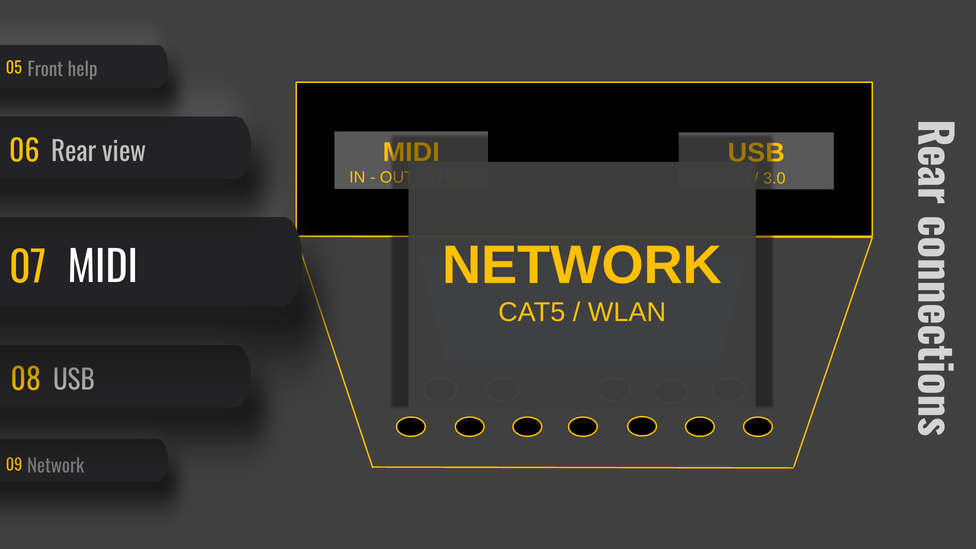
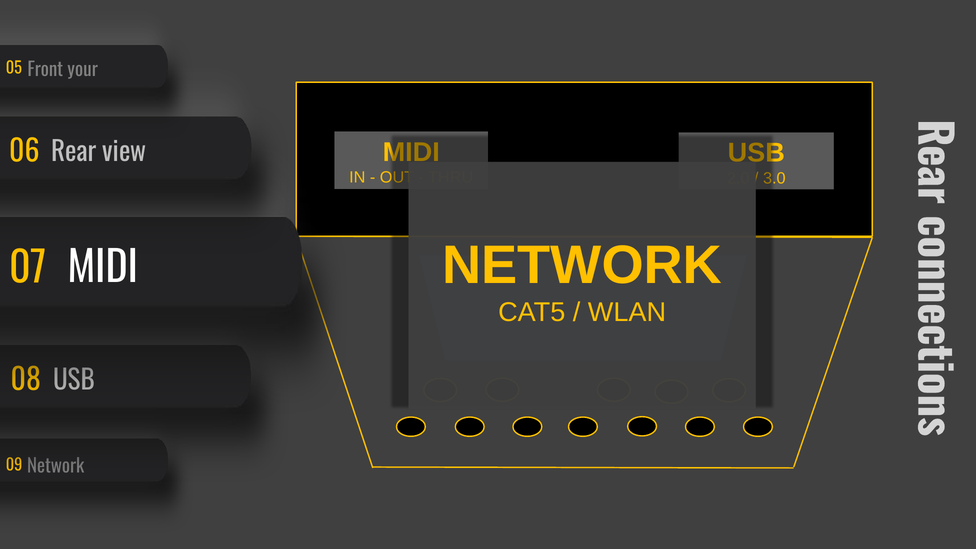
help: help -> your
